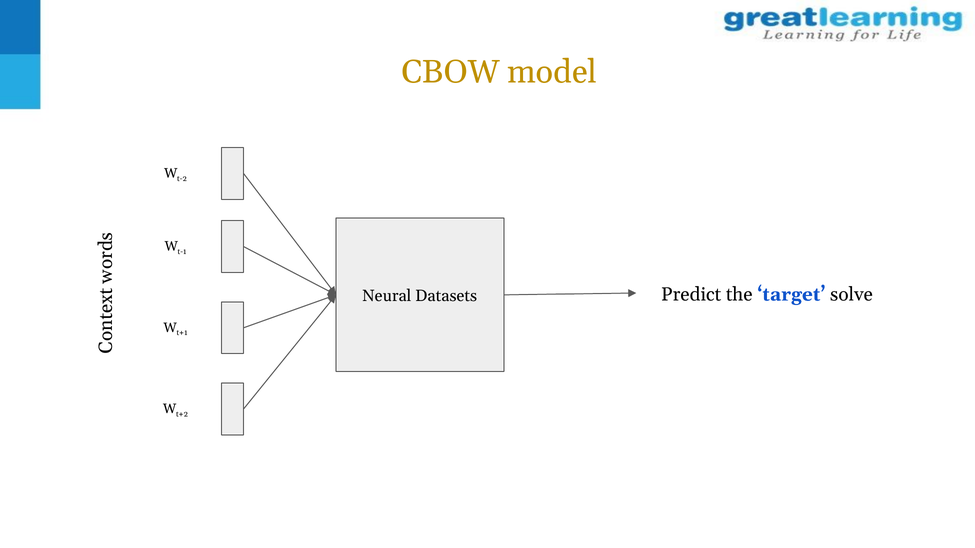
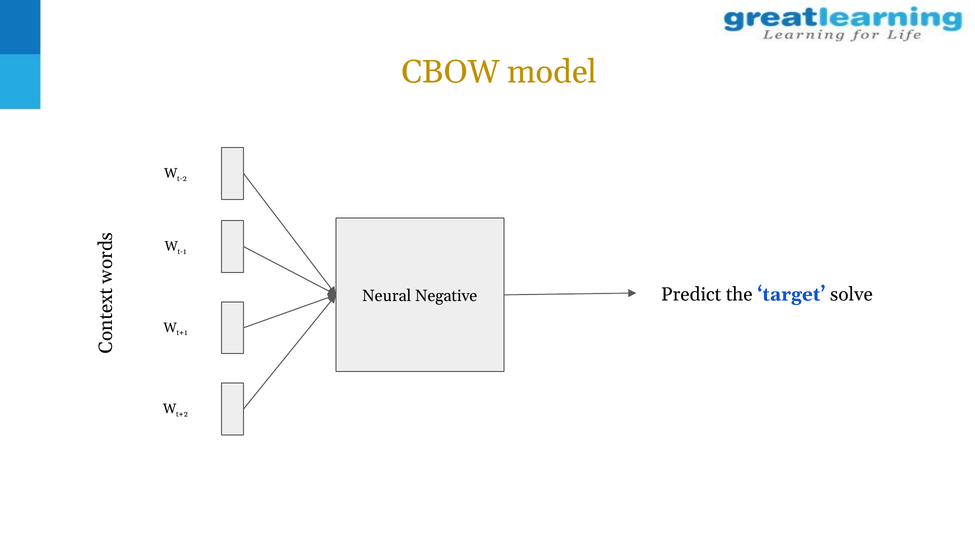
Datasets: Datasets -> Negative
